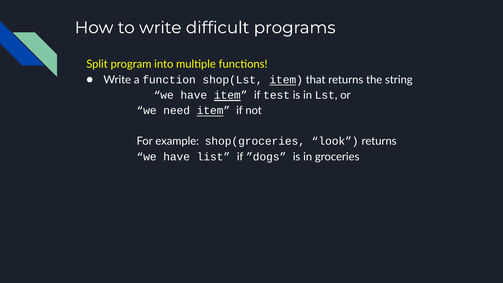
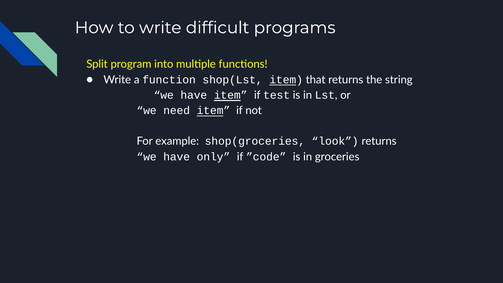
list: list -> only
”dogs: ”dogs -> ”code
